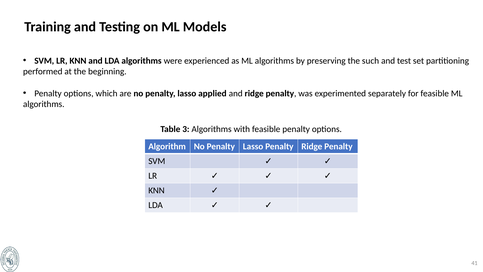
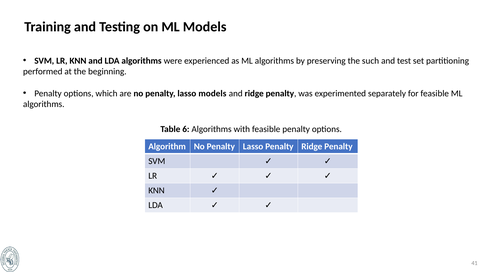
lasso applied: applied -> models
3: 3 -> 6
